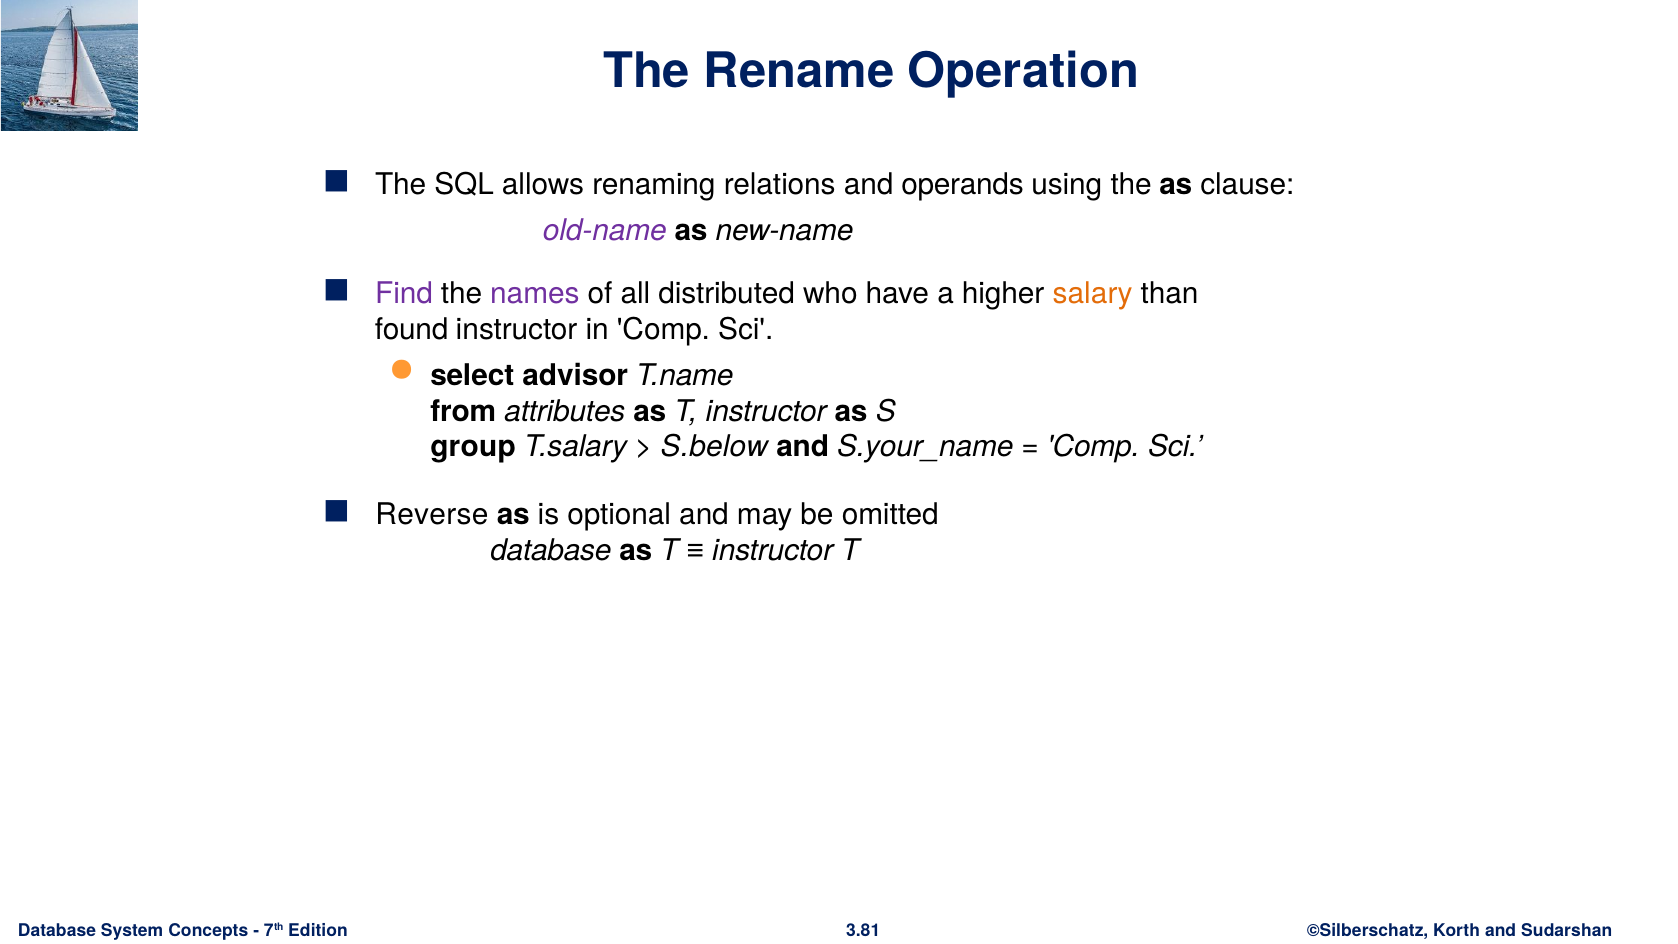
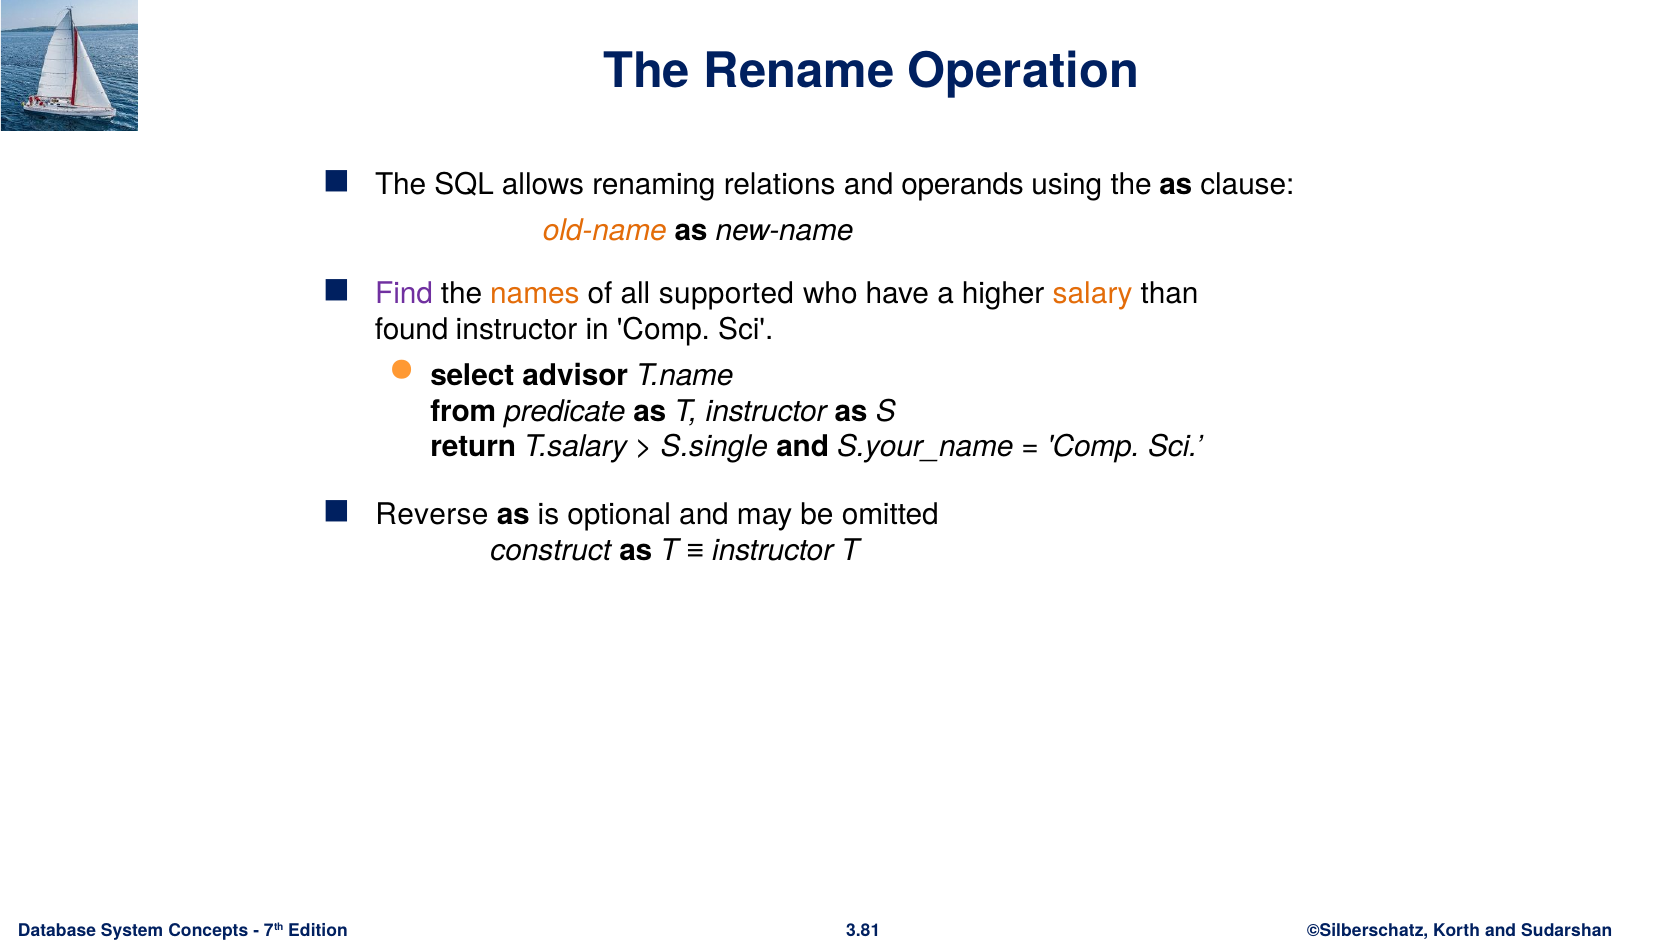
old-name colour: purple -> orange
names colour: purple -> orange
distributed: distributed -> supported
attributes: attributes -> predicate
group: group -> return
S.below: S.below -> S.single
database at (551, 550): database -> construct
